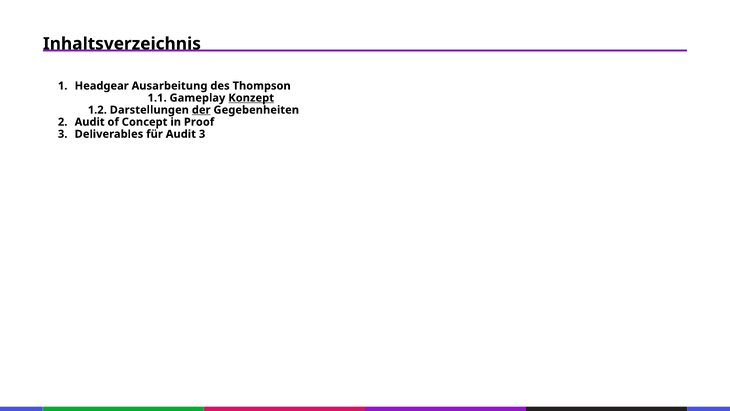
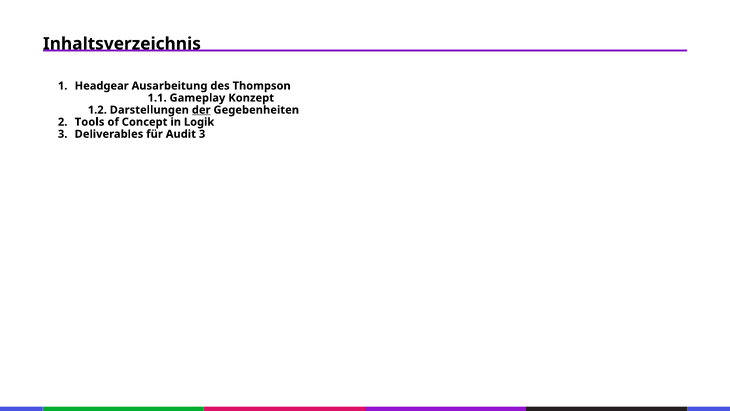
Konzept underline: present -> none
Audit at (90, 122): Audit -> Tools
Proof: Proof -> Logik
